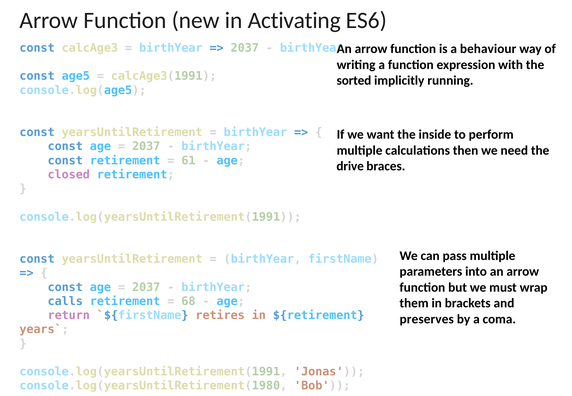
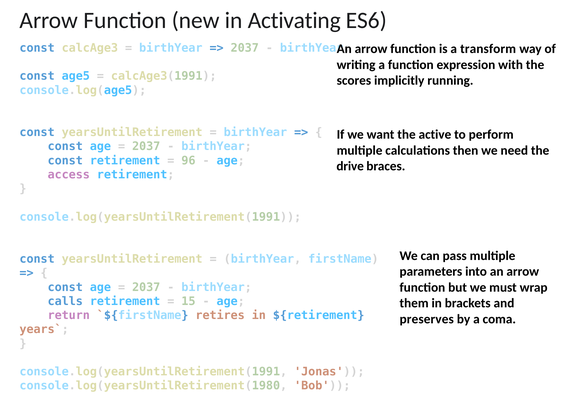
behaviour: behaviour -> transform
sorted: sorted -> scores
inside: inside -> active
61: 61 -> 96
closed: closed -> access
68: 68 -> 15
